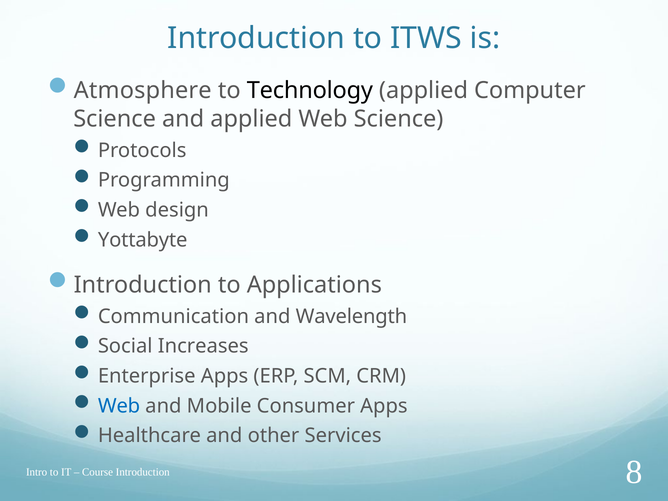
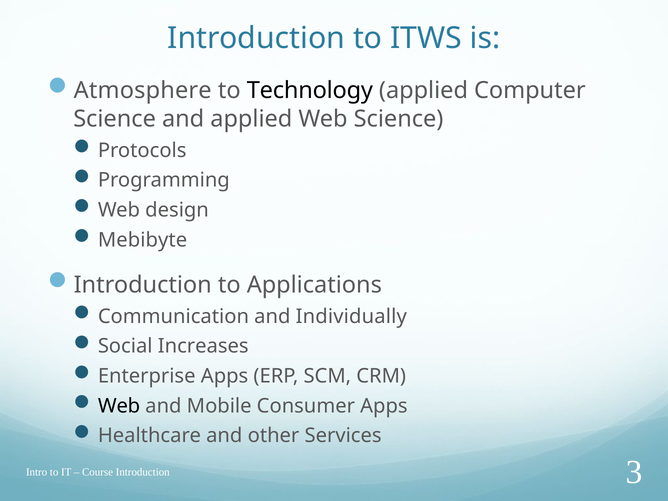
Yottabyte: Yottabyte -> Mebibyte
Wavelength: Wavelength -> Individually
Web at (119, 406) colour: blue -> black
8: 8 -> 3
